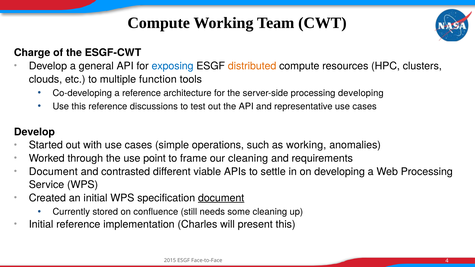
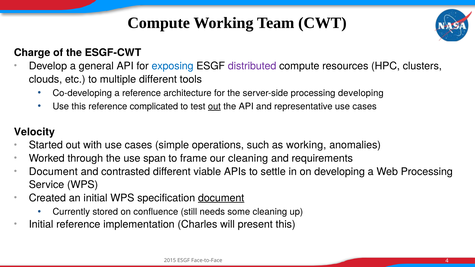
distributed colour: orange -> purple
multiple function: function -> different
discussions: discussions -> complicated
out at (214, 106) underline: none -> present
Develop at (34, 132): Develop -> Velocity
point: point -> span
